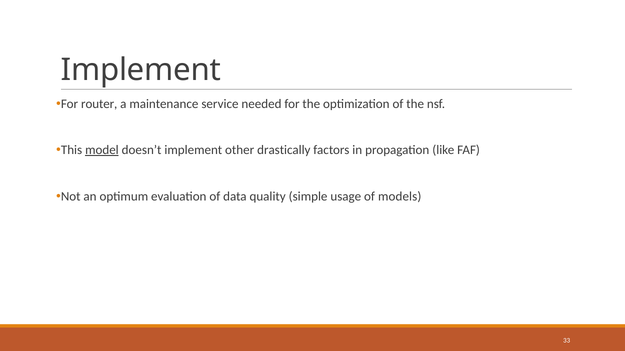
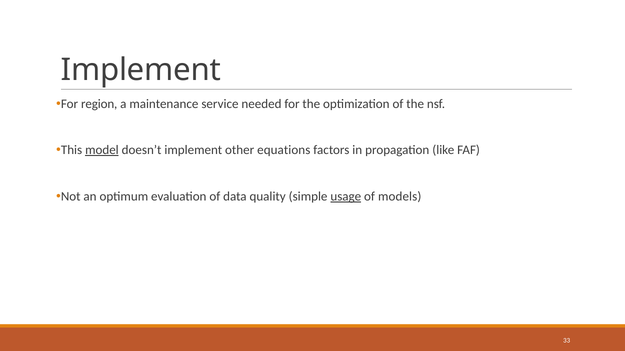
router: router -> region
drastically: drastically -> equations
usage underline: none -> present
